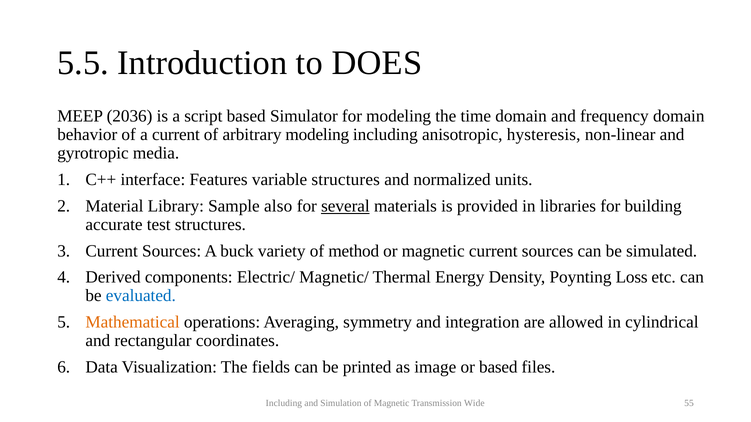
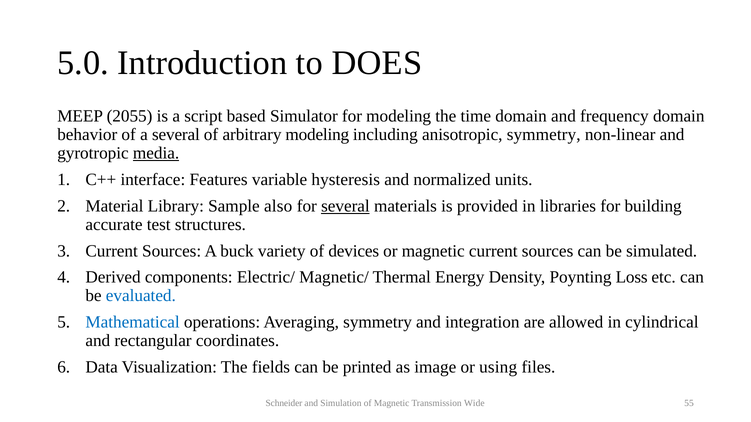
5.5: 5.5 -> 5.0
2036: 2036 -> 2055
a current: current -> several
anisotropic hysteresis: hysteresis -> symmetry
media underline: none -> present
variable structures: structures -> hysteresis
method: method -> devices
Mathematical colour: orange -> blue
or based: based -> using
Including at (284, 403): Including -> Schneider
